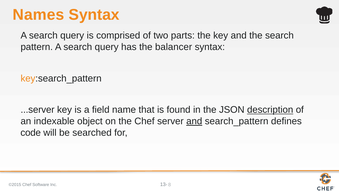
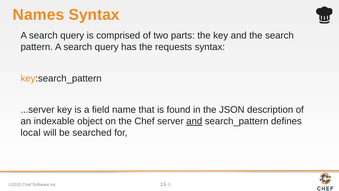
balancer: balancer -> requests
description underline: present -> none
code: code -> local
